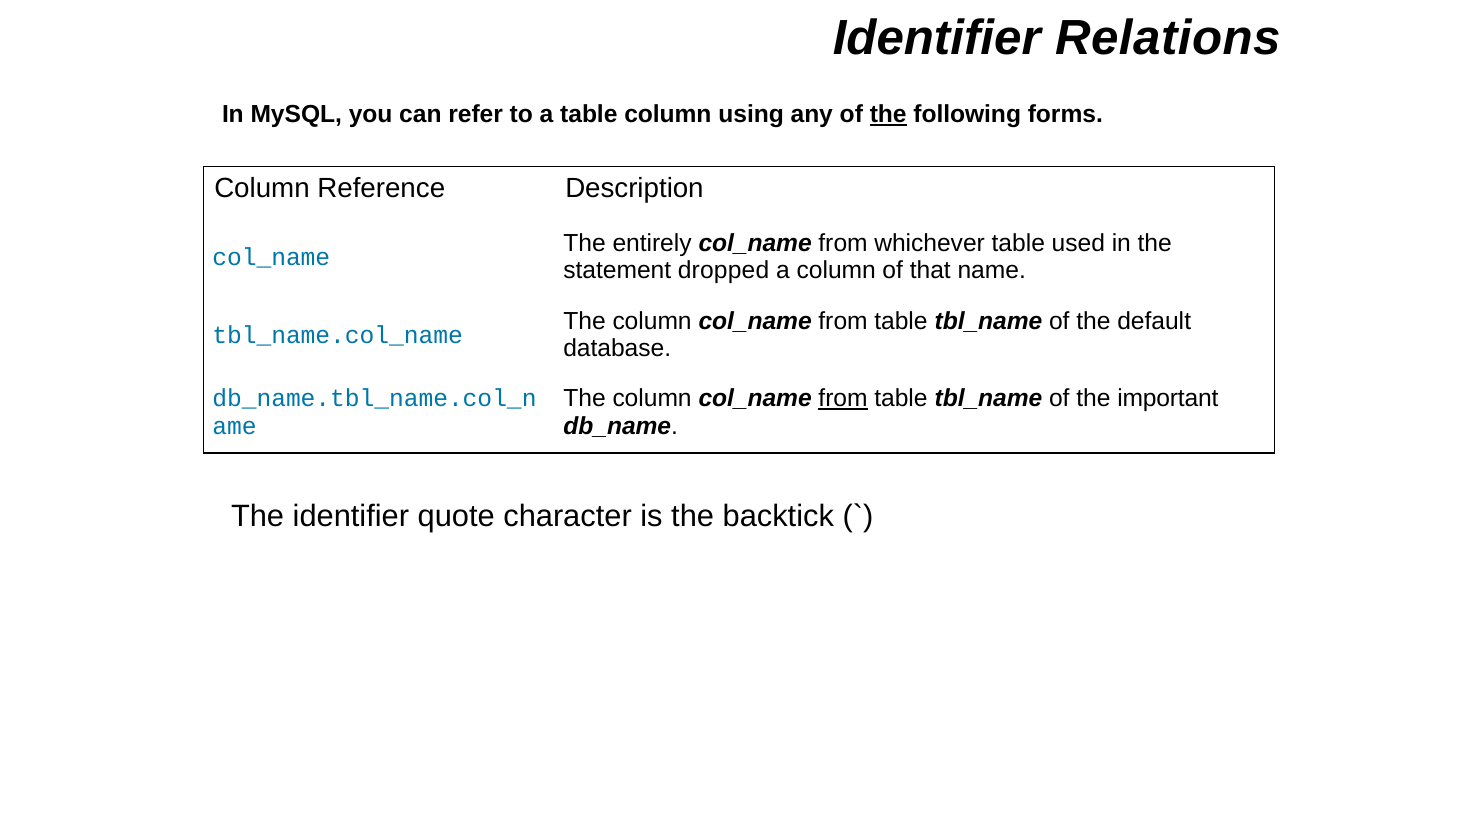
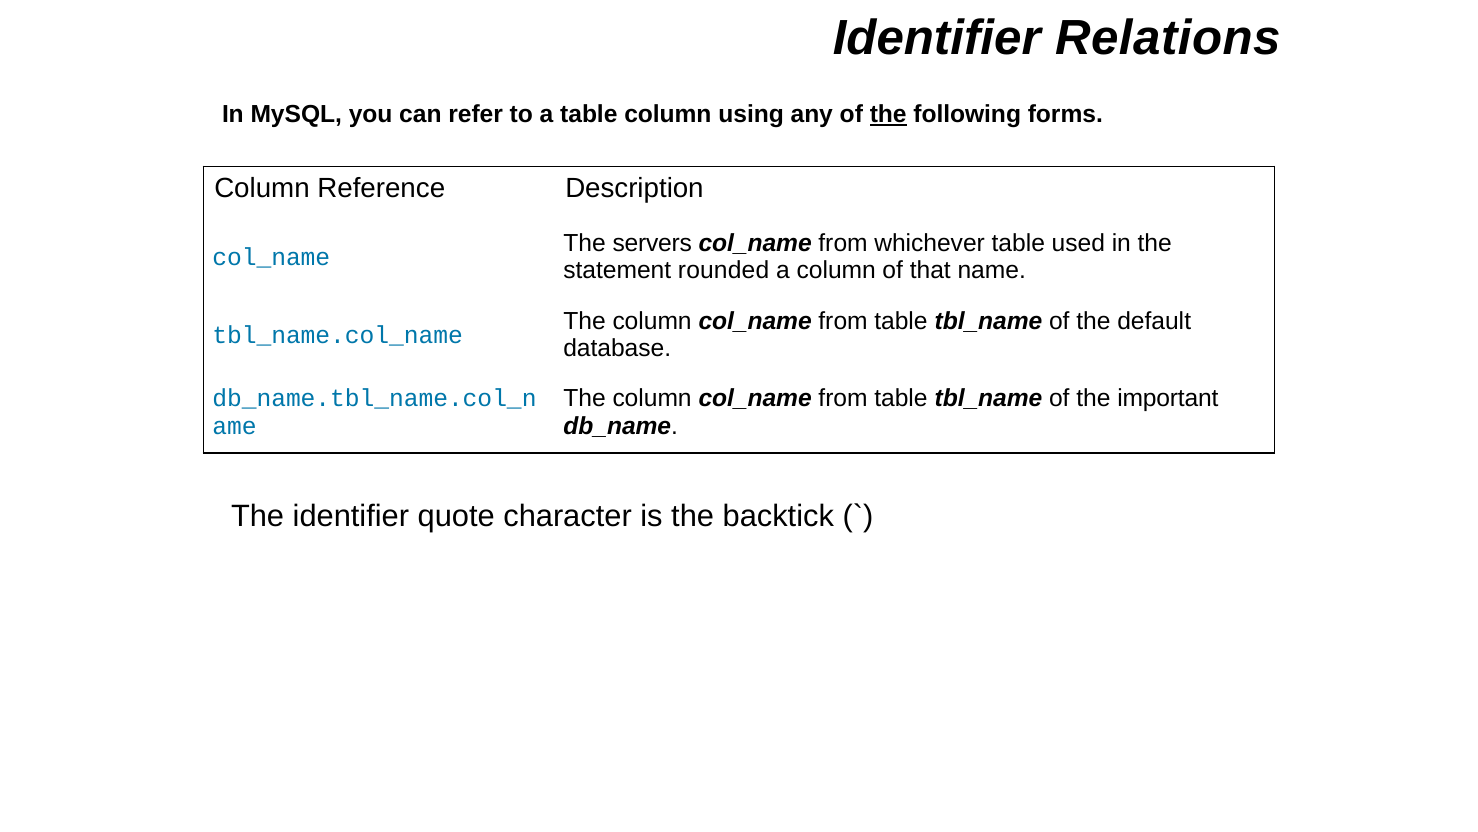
entirely: entirely -> servers
dropped: dropped -> rounded
from at (843, 398) underline: present -> none
